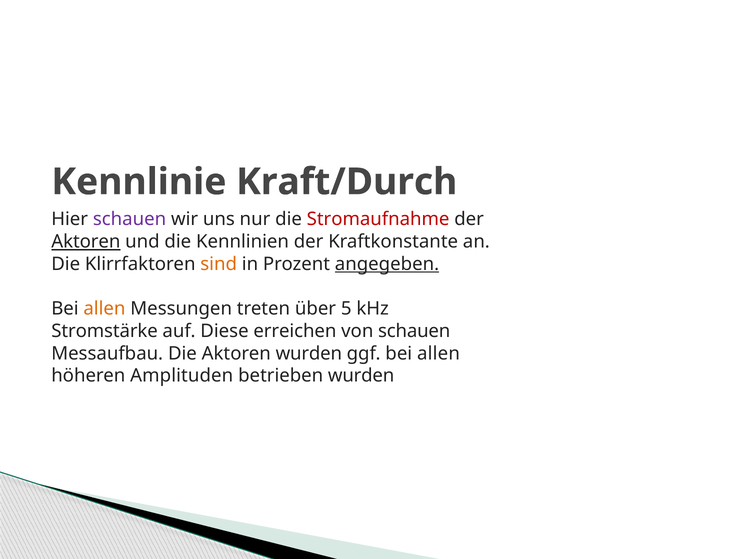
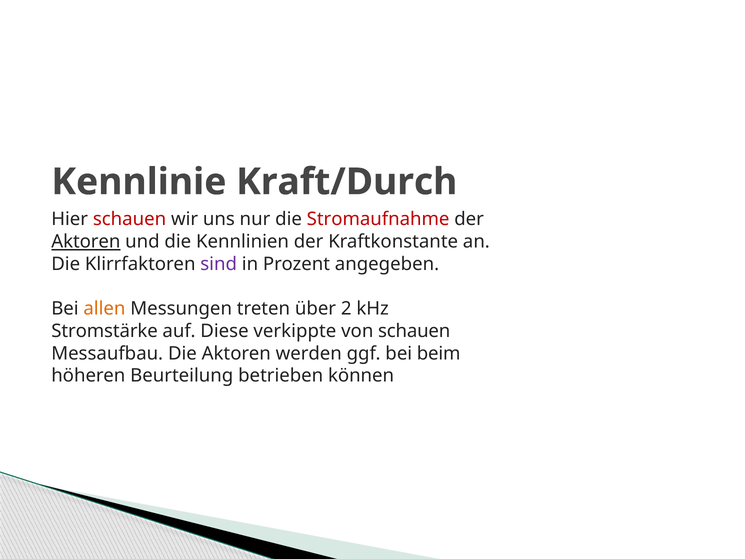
schauen at (130, 219) colour: purple -> red
sind colour: orange -> purple
angegeben underline: present -> none
5: 5 -> 2
erreichen: erreichen -> verkippte
Aktoren wurden: wurden -> werden
ggf bei allen: allen -> beim
Amplituden: Amplituden -> Beurteilung
betrieben wurden: wurden -> können
